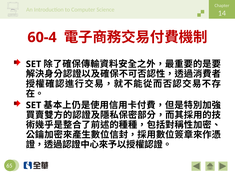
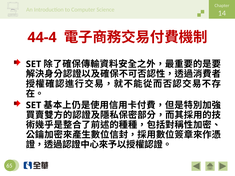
60-4: 60-4 -> 44-4
